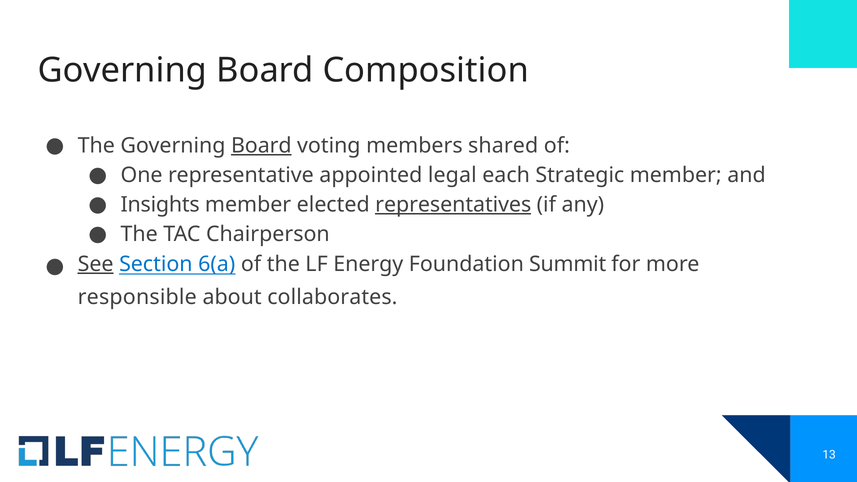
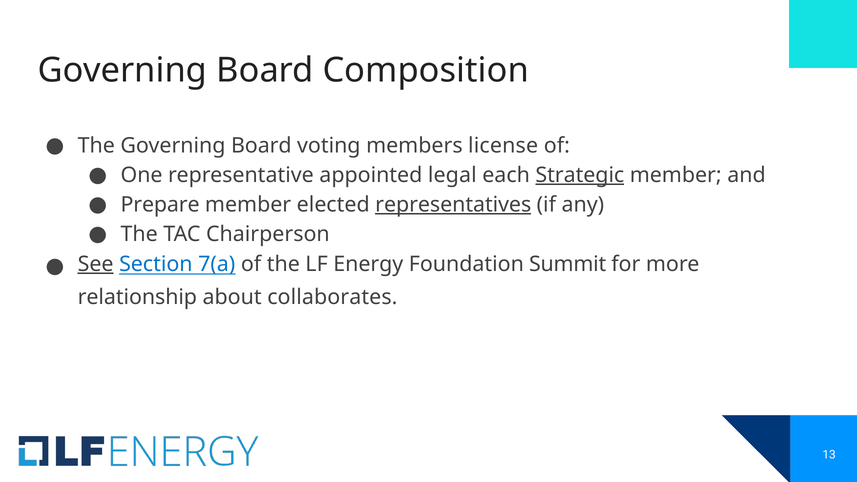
Board at (261, 145) underline: present -> none
shared: shared -> license
Strategic underline: none -> present
Insights: Insights -> Prepare
6(a: 6(a -> 7(a
responsible: responsible -> relationship
